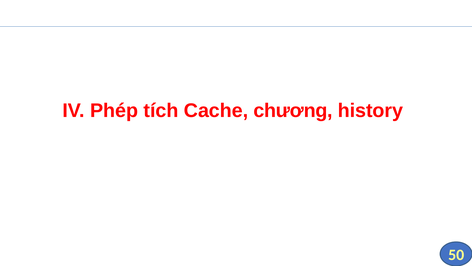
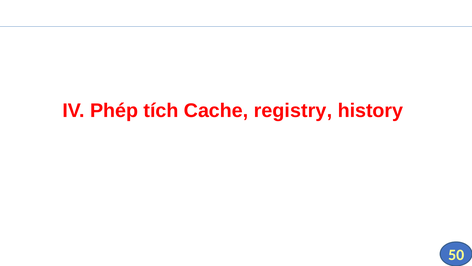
chương: chương -> registry
